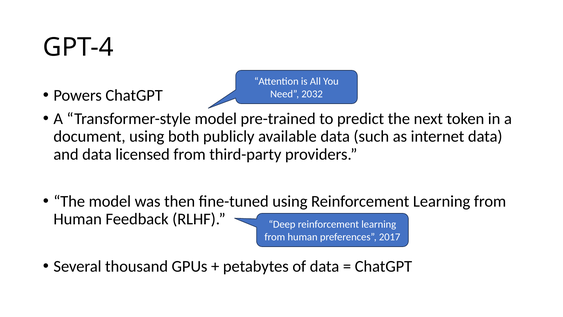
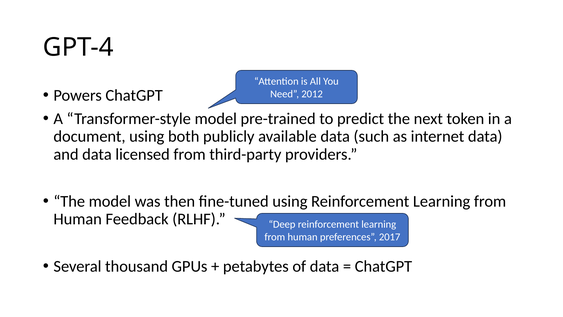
2032: 2032 -> 2012
